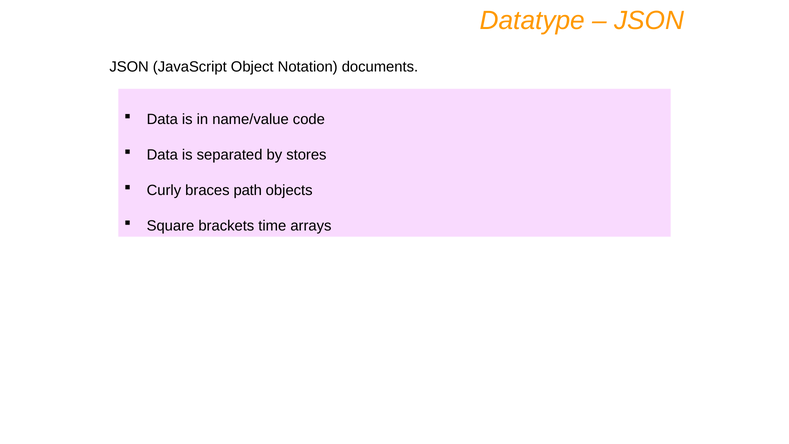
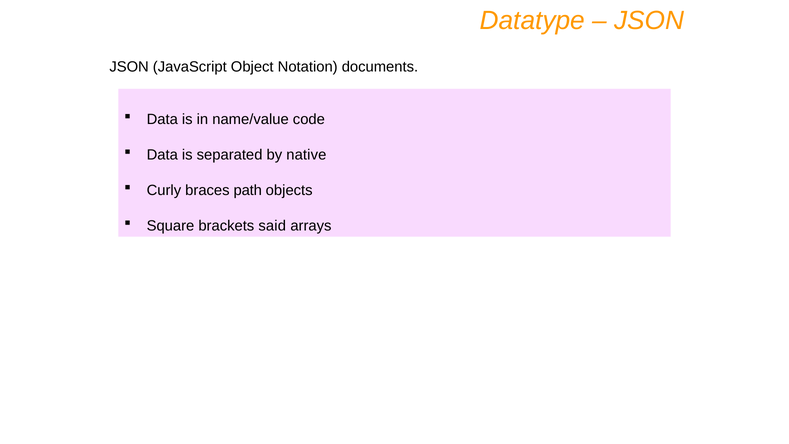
stores: stores -> native
time: time -> said
